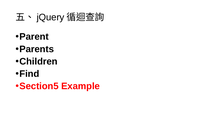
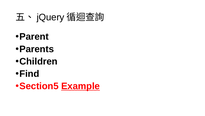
Example underline: none -> present
